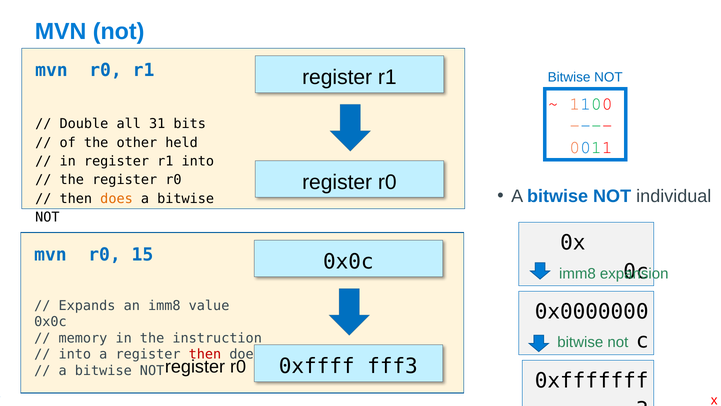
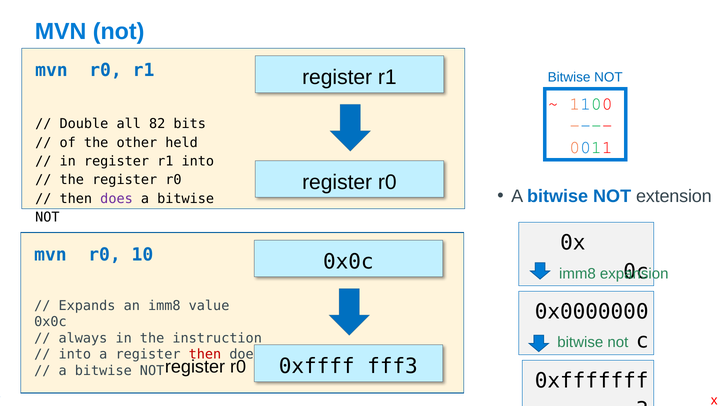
31: 31 -> 82
individual: individual -> extension
does at (117, 198) colour: orange -> purple
15: 15 -> 10
memory: memory -> always
